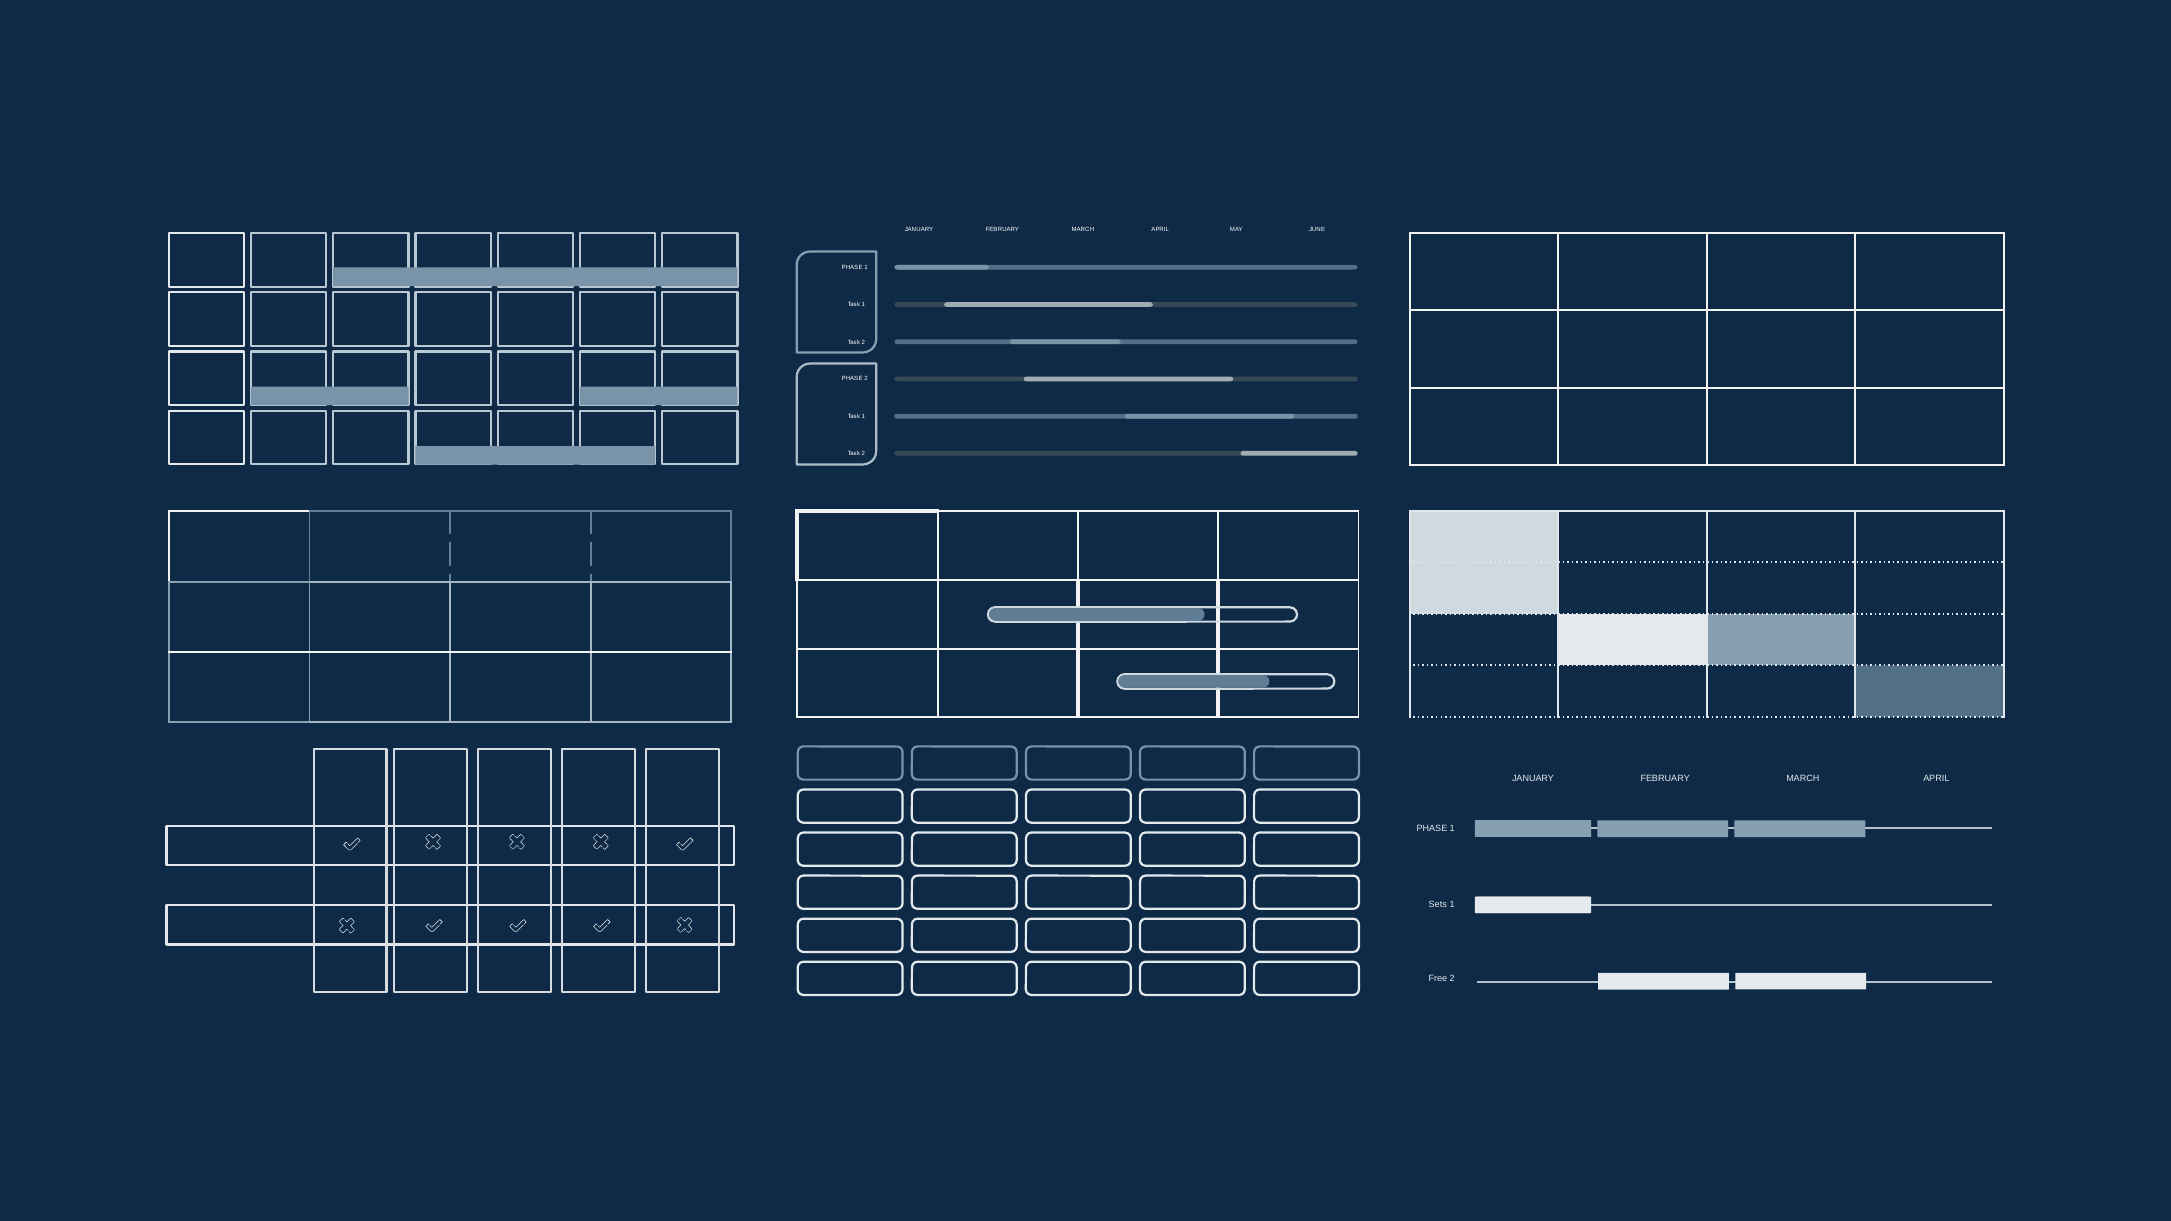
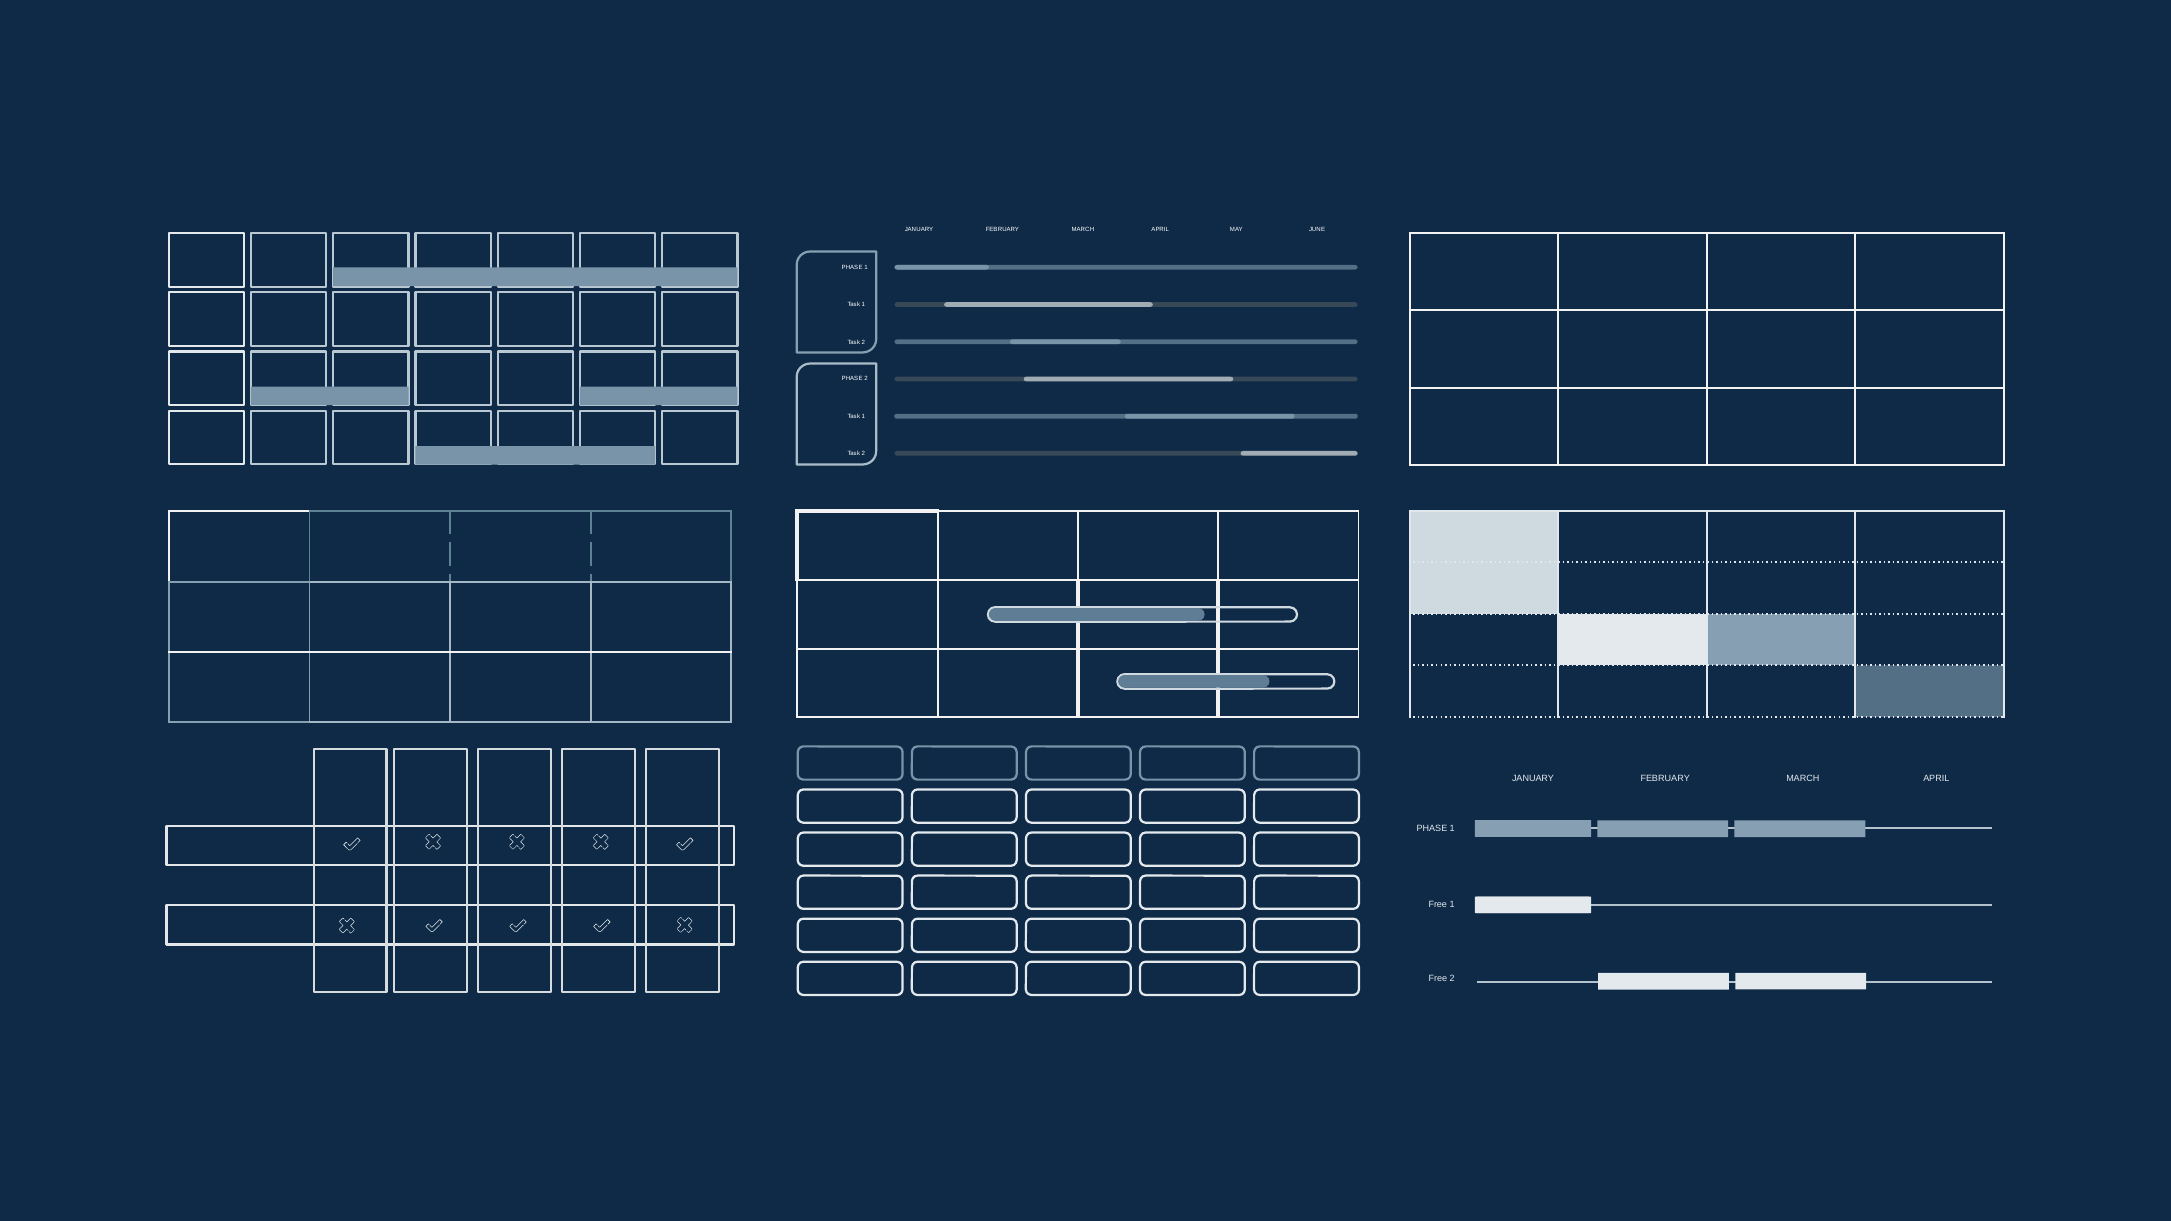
Sets at (1438, 904): Sets -> Free
